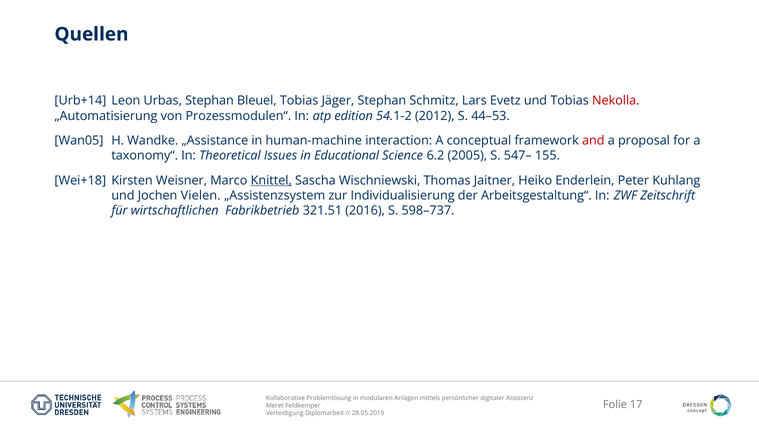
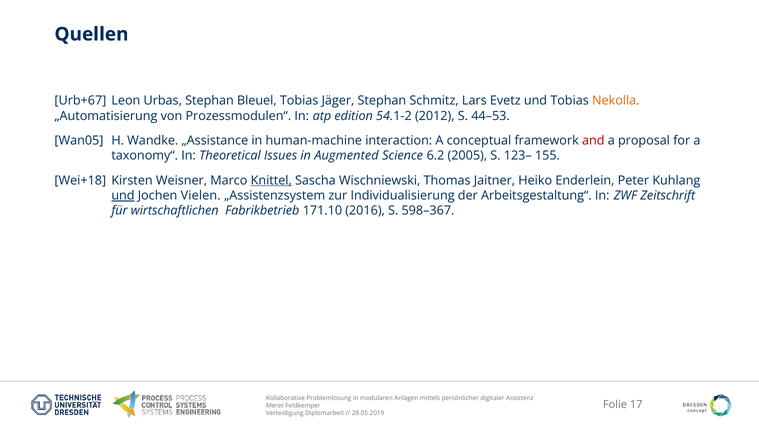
Urb+14: Urb+14 -> Urb+67
Nekolla colour: red -> orange
Educational: Educational -> Augmented
547–: 547– -> 123–
und at (123, 195) underline: none -> present
321.51: 321.51 -> 171.10
598–737: 598–737 -> 598–367
